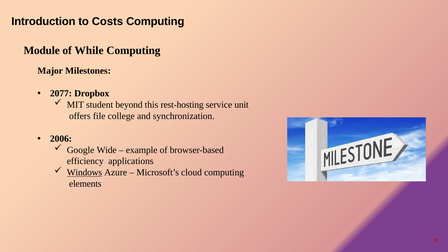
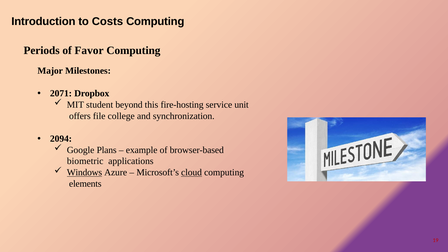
Module: Module -> Periods
While: While -> Favor
2077: 2077 -> 2071
rest-hosting: rest-hosting -> fire-hosting
2006: 2006 -> 2094
Wide: Wide -> Plans
efficiency: efficiency -> biometric
cloud underline: none -> present
